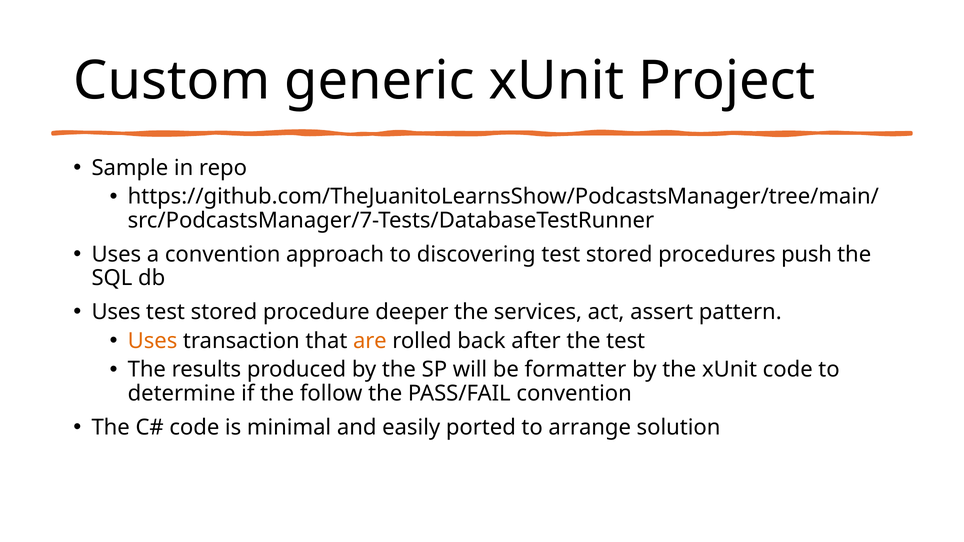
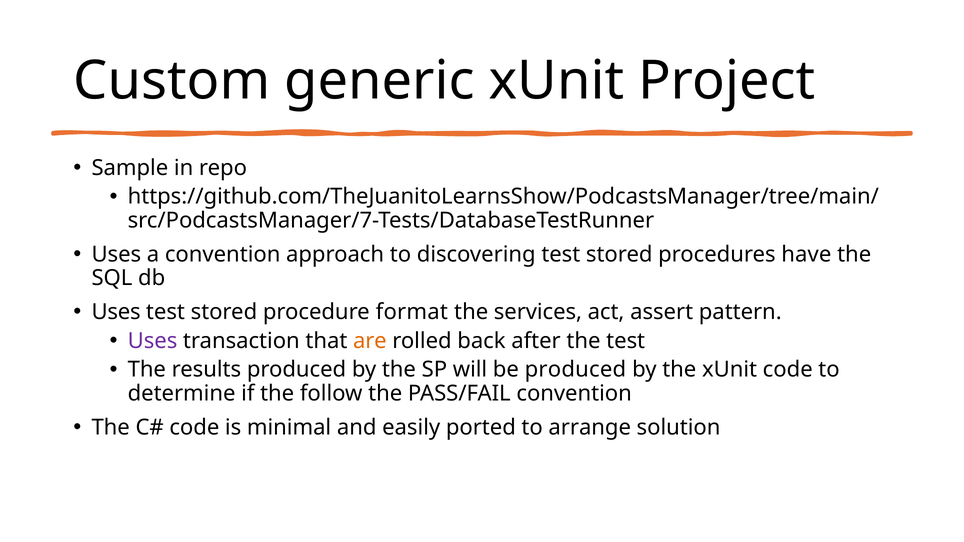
push: push -> have
deeper: deeper -> format
Uses at (153, 341) colour: orange -> purple
be formatter: formatter -> produced
